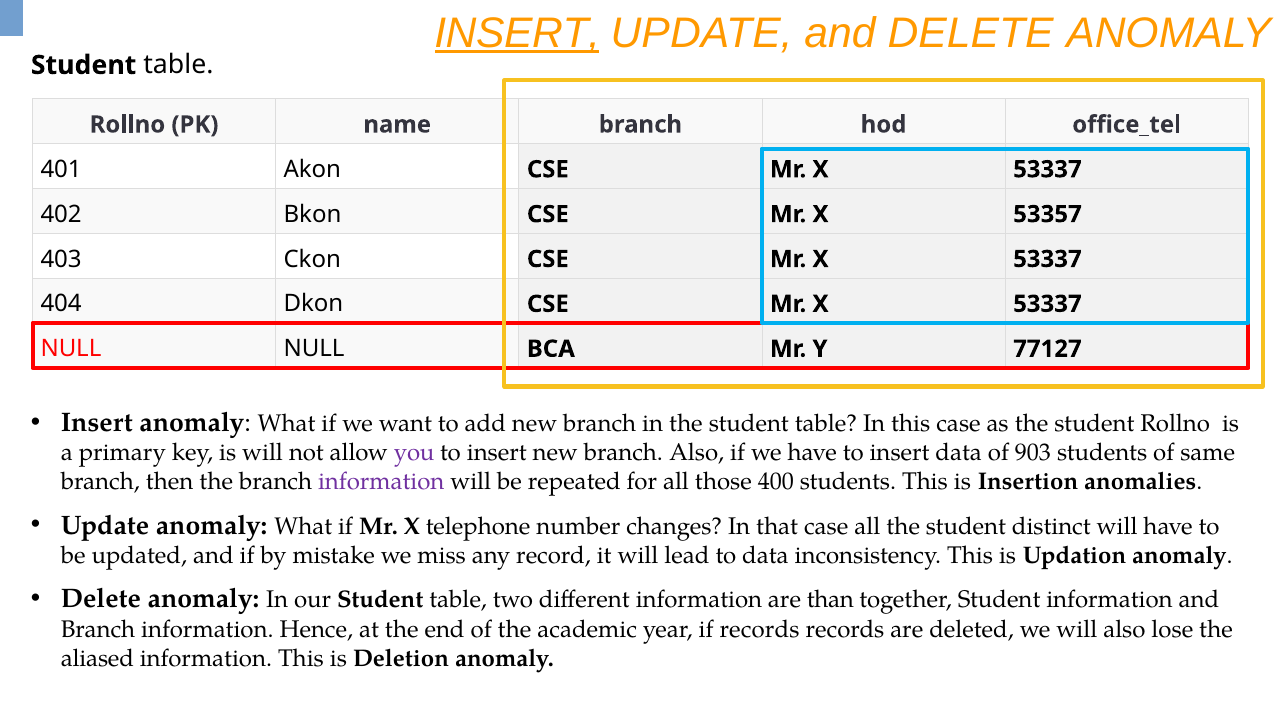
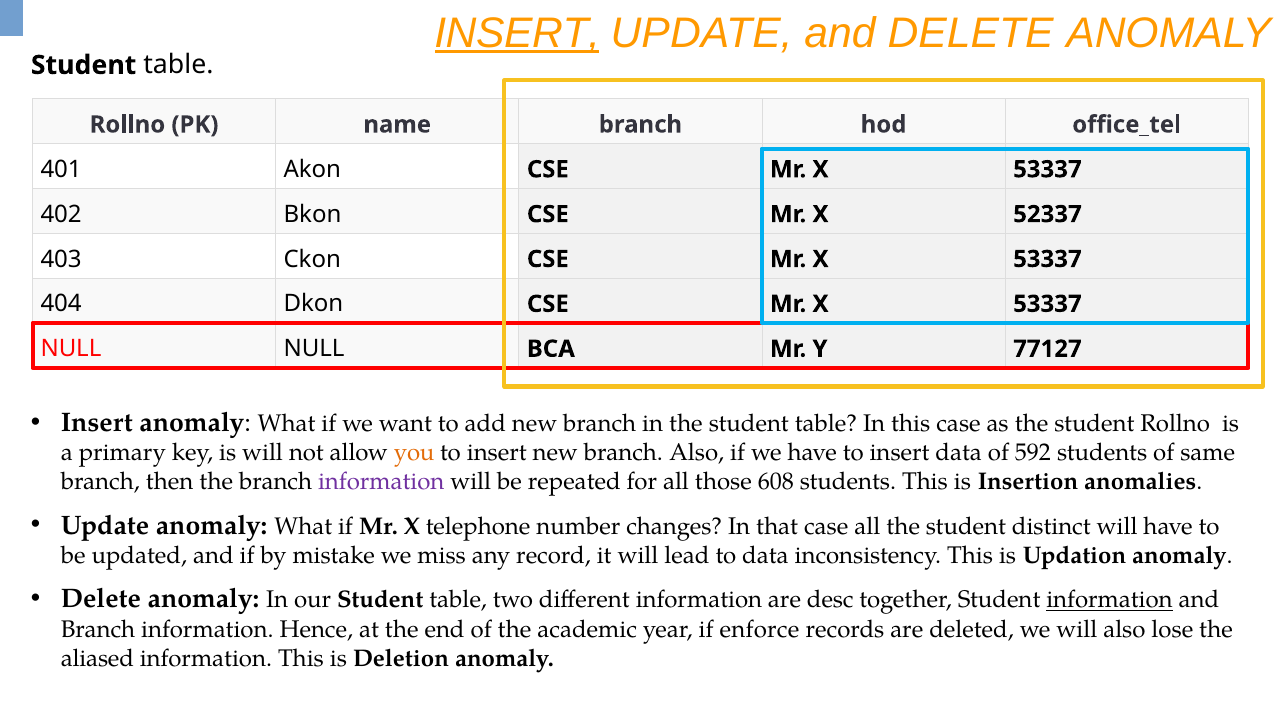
53357: 53357 -> 52337
you colour: purple -> orange
903: 903 -> 592
400: 400 -> 608
than: than -> desc
information at (1109, 600) underline: none -> present
if records: records -> enforce
